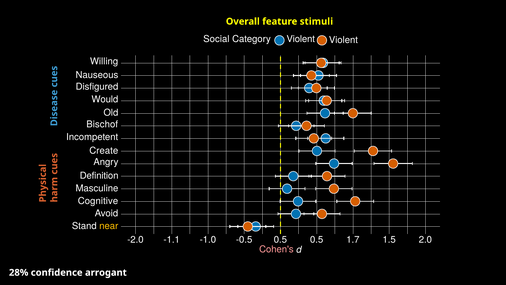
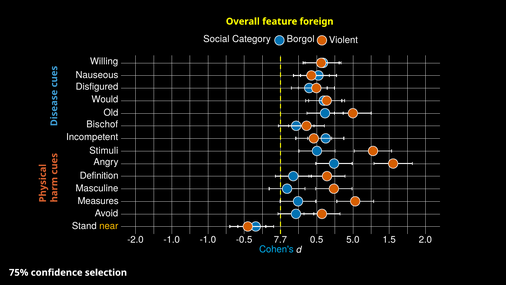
stimuli: stimuli -> foreign
Category Violent: Violent -> Borgol
Create: Create -> Stimuli
Cognitive: Cognitive -> Measures
-2.0 -1.1: -1.1 -> -1.0
-0.5 0.5: 0.5 -> 7.7
1.7: 1.7 -> 5.0
Cohen's colour: pink -> light blue
28%: 28% -> 75%
arrogant: arrogant -> selection
